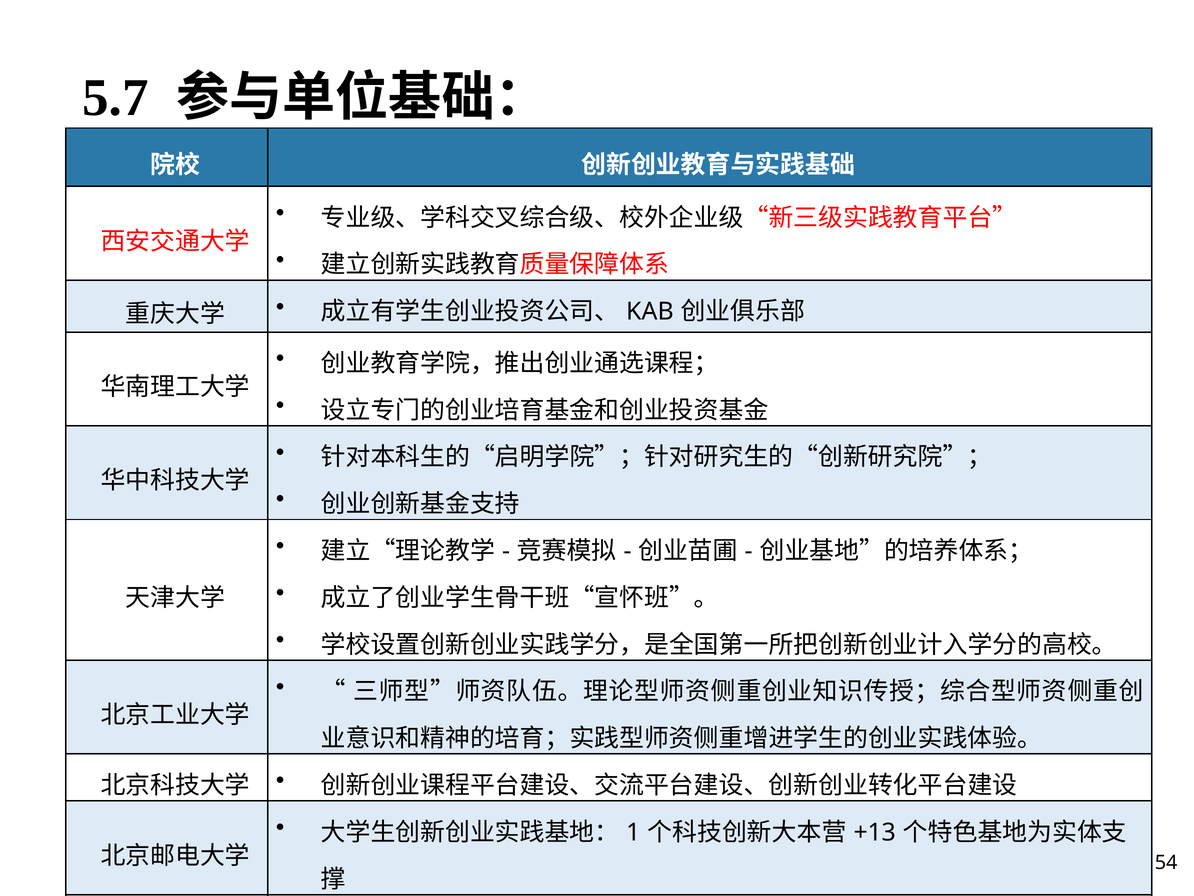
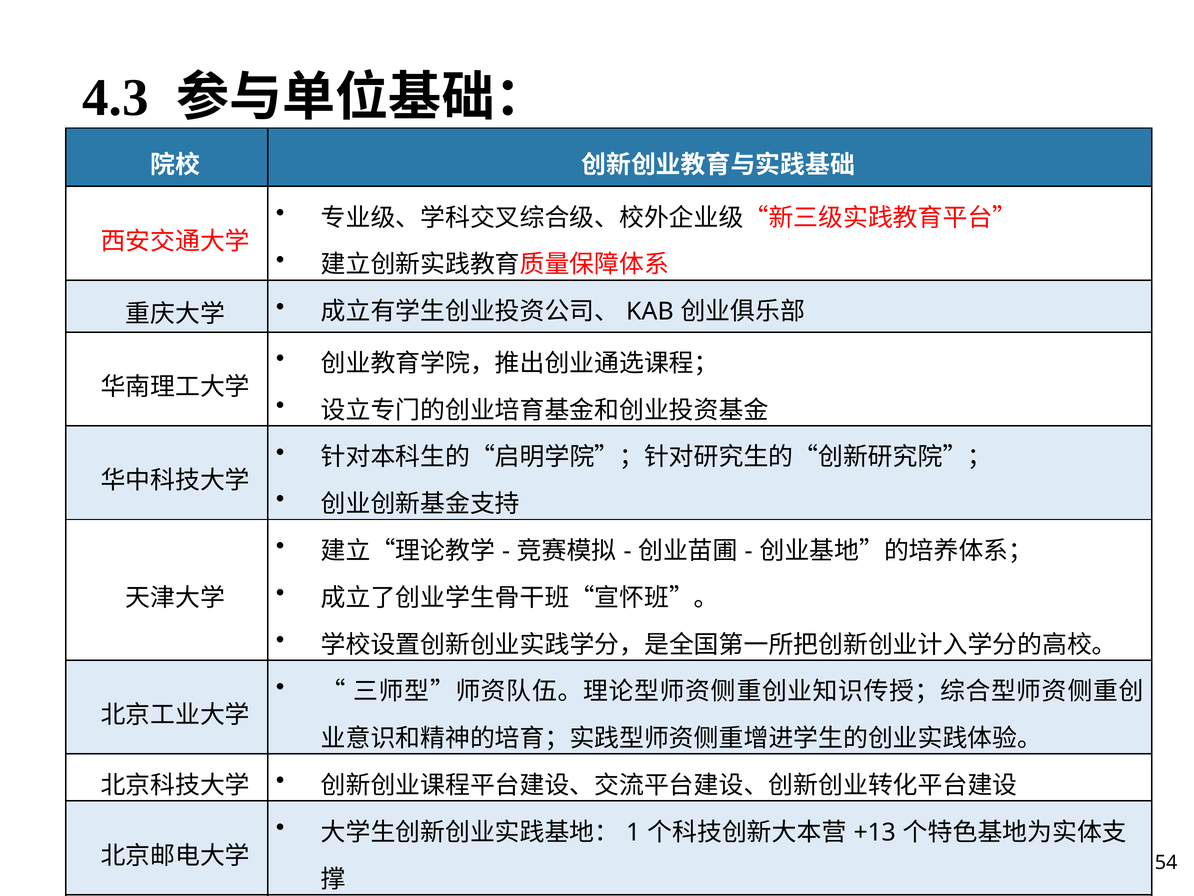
5.7: 5.7 -> 4.3
